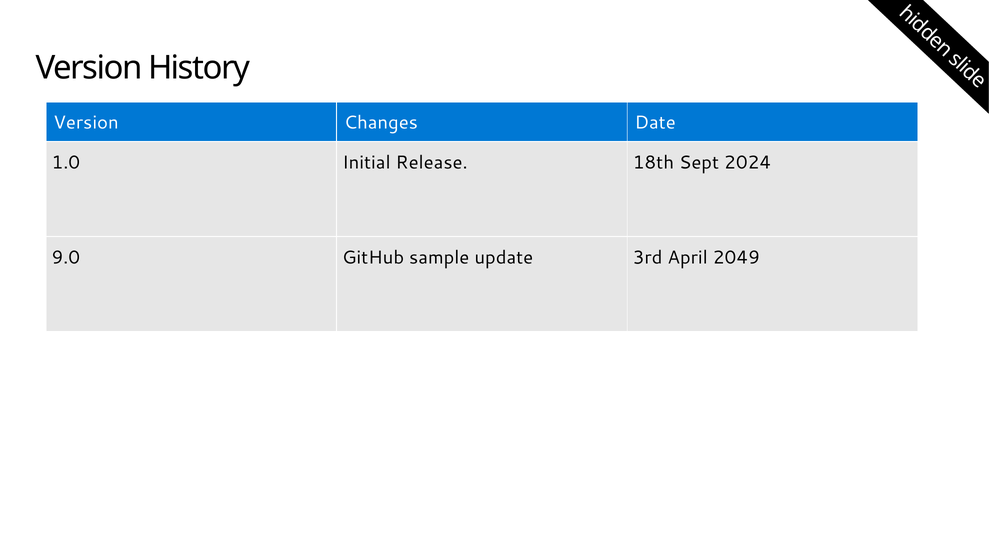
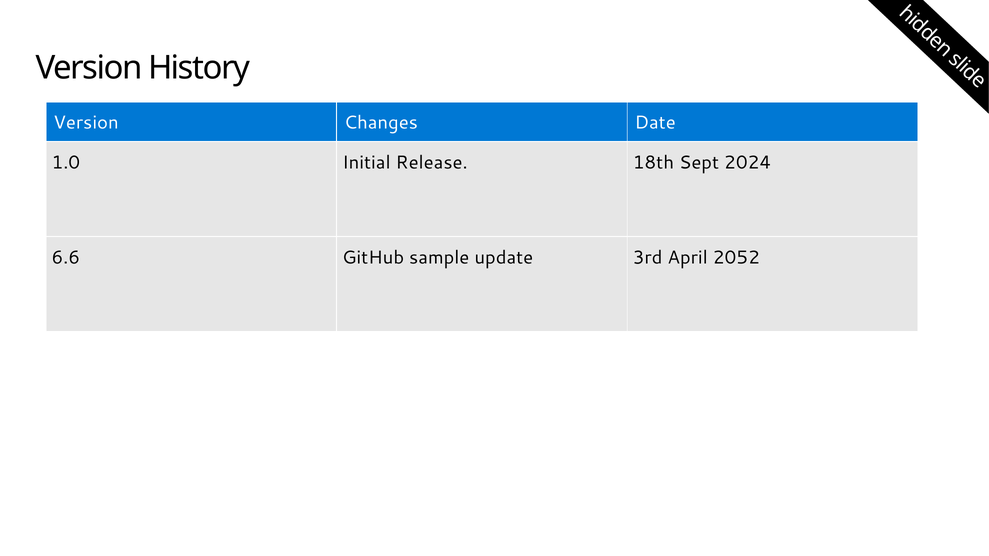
9.0: 9.0 -> 6.6
2049: 2049 -> 2052
